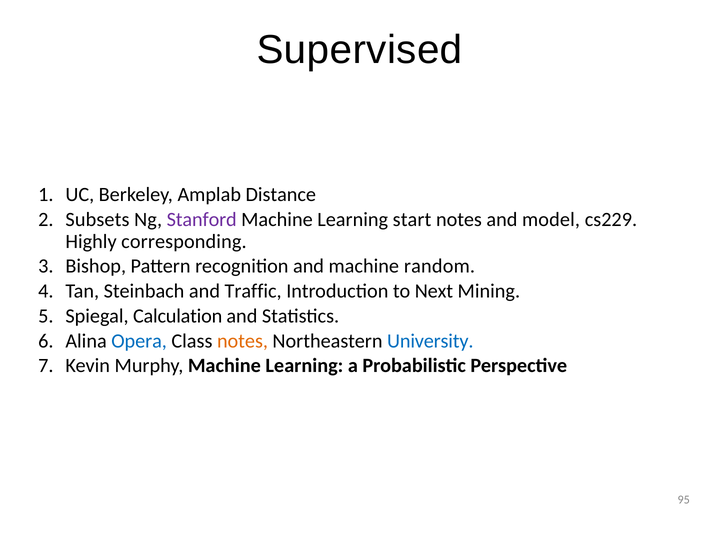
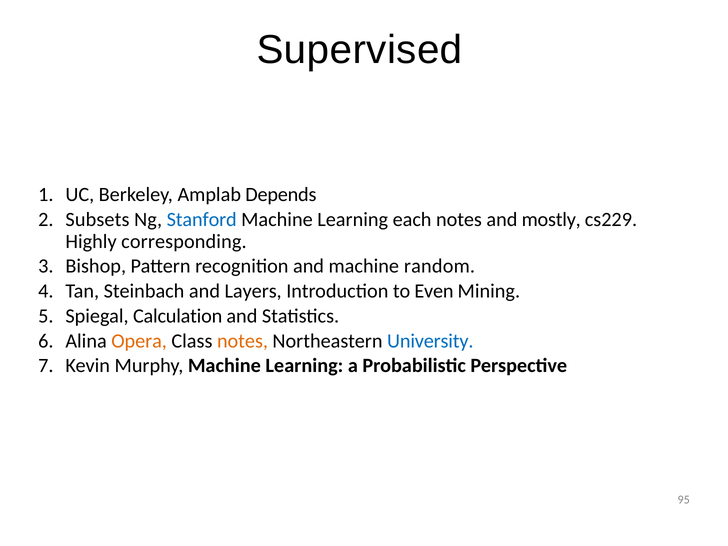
Distance: Distance -> Depends
Stanford colour: purple -> blue
start: start -> each
model: model -> mostly
Traffic: Traffic -> Layers
Next: Next -> Even
Opera colour: blue -> orange
